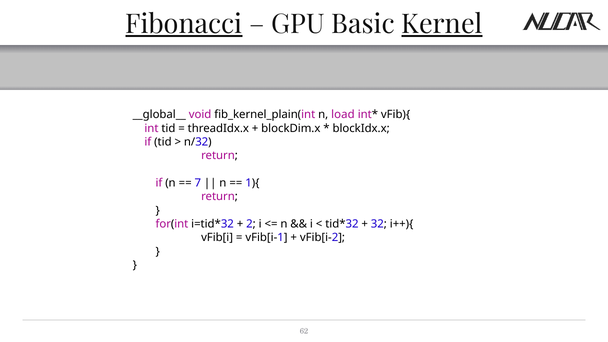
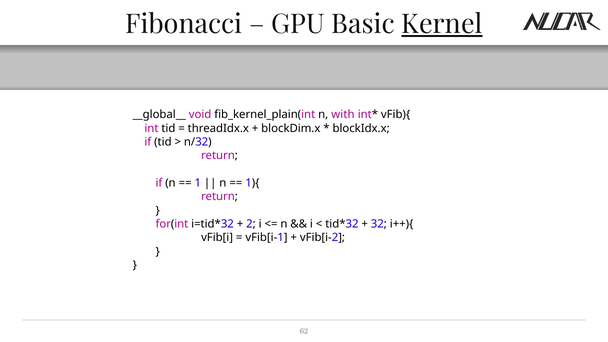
Fibonacci underline: present -> none
load: load -> with
7: 7 -> 1
